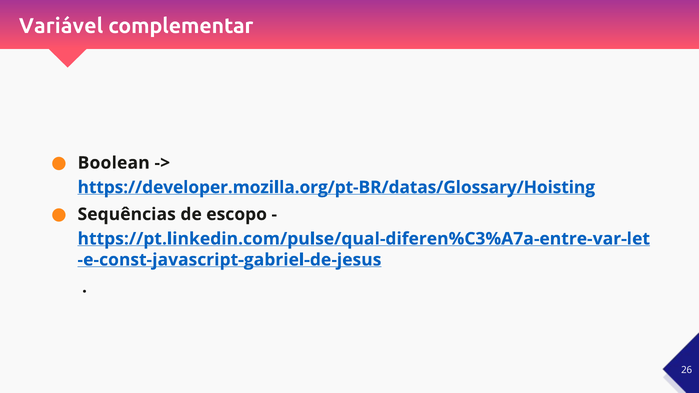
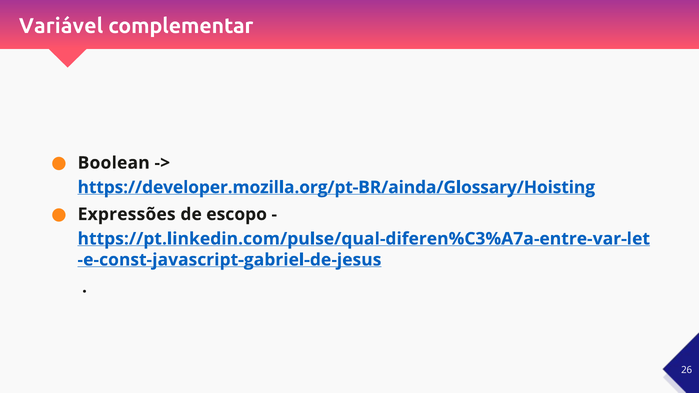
https://developer.mozilla.org/pt-BR/datas/Glossary/Hoisting: https://developer.mozilla.org/pt-BR/datas/Glossary/Hoisting -> https://developer.mozilla.org/pt-BR/ainda/Glossary/Hoisting
Sequências: Sequências -> Expressões
